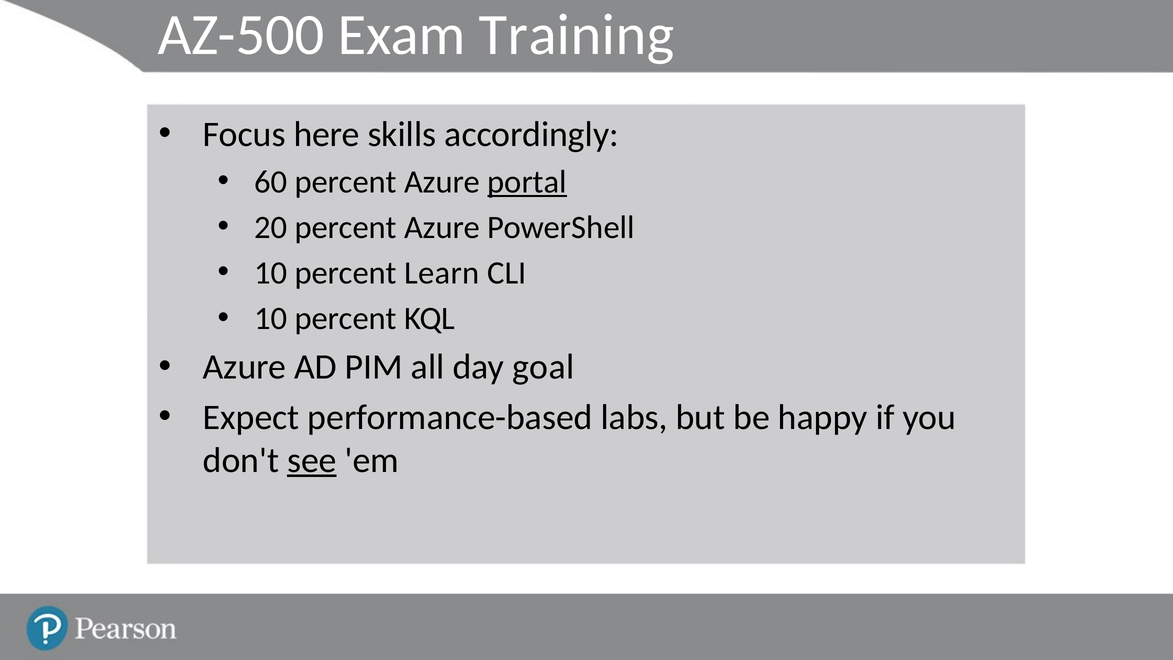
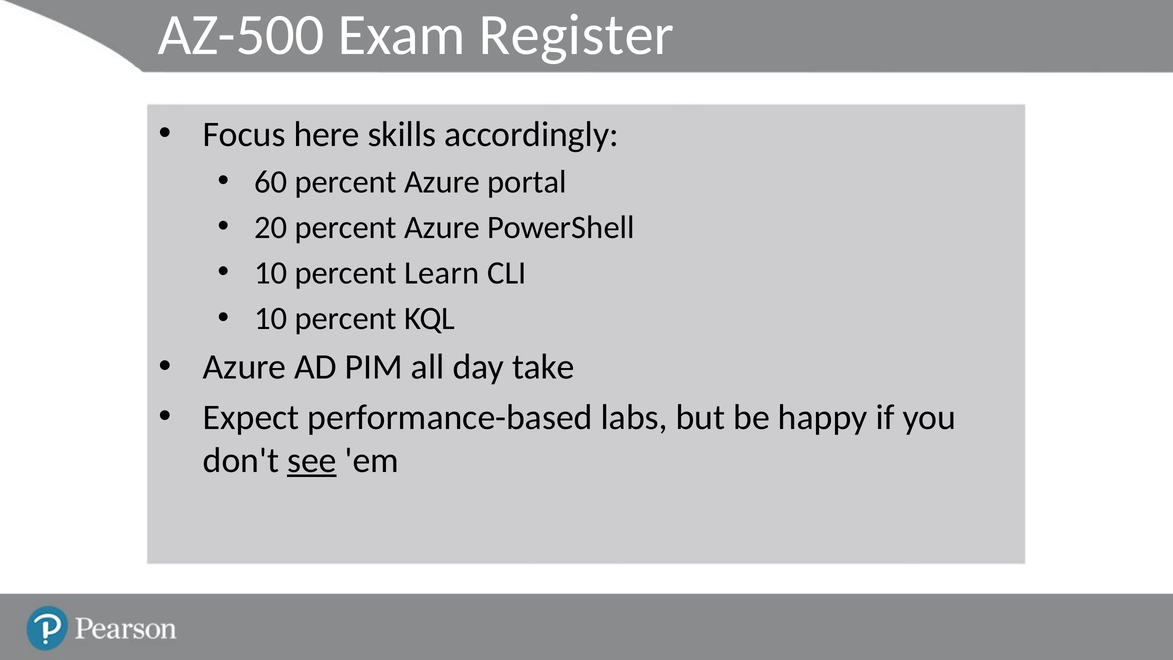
Training: Training -> Register
portal underline: present -> none
goal: goal -> take
